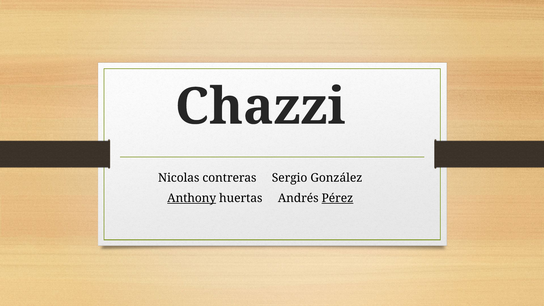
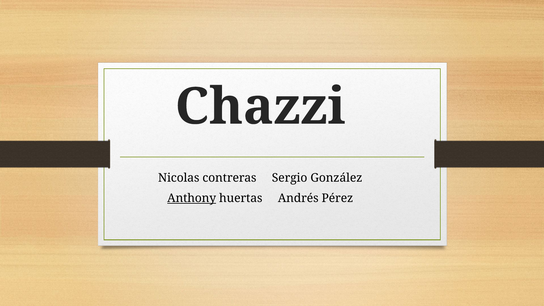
Pérez underline: present -> none
